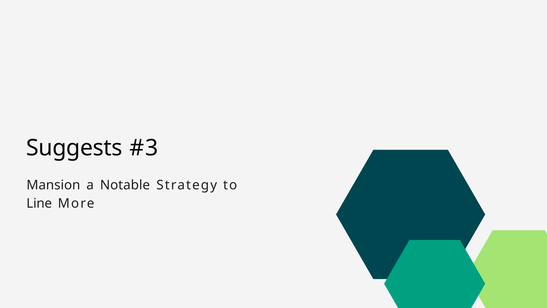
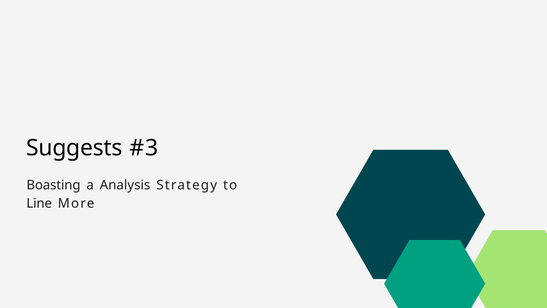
Mansion: Mansion -> Boasting
Notable: Notable -> Analysis
